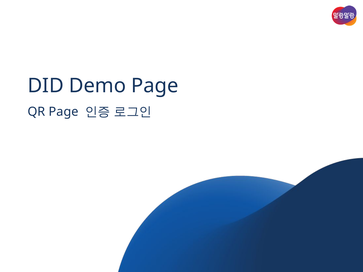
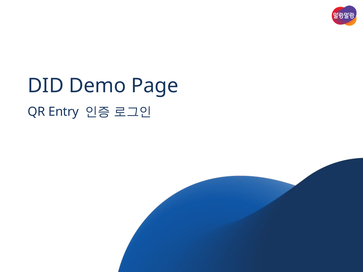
QR Page: Page -> Entry
